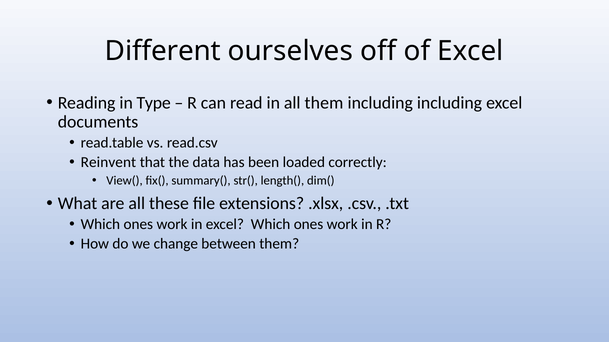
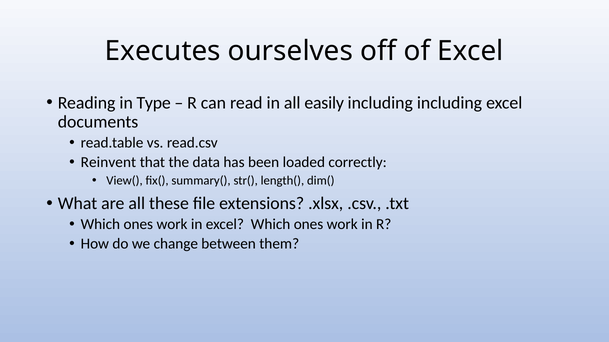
Different: Different -> Executes
all them: them -> easily
